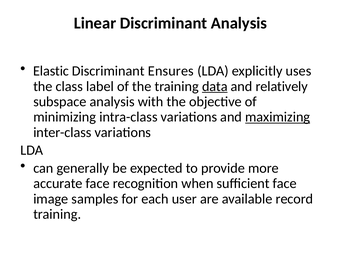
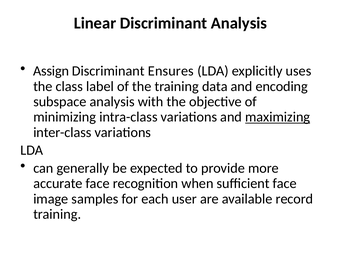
Elastic: Elastic -> Assign
data underline: present -> none
relatively: relatively -> encoding
